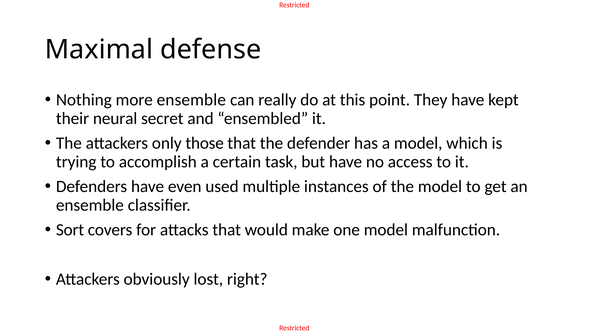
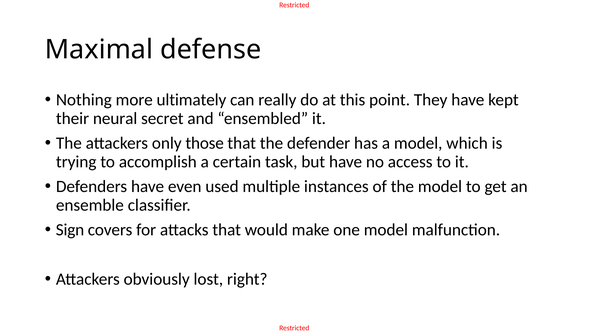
more ensemble: ensemble -> ultimately
Sort: Sort -> Sign
